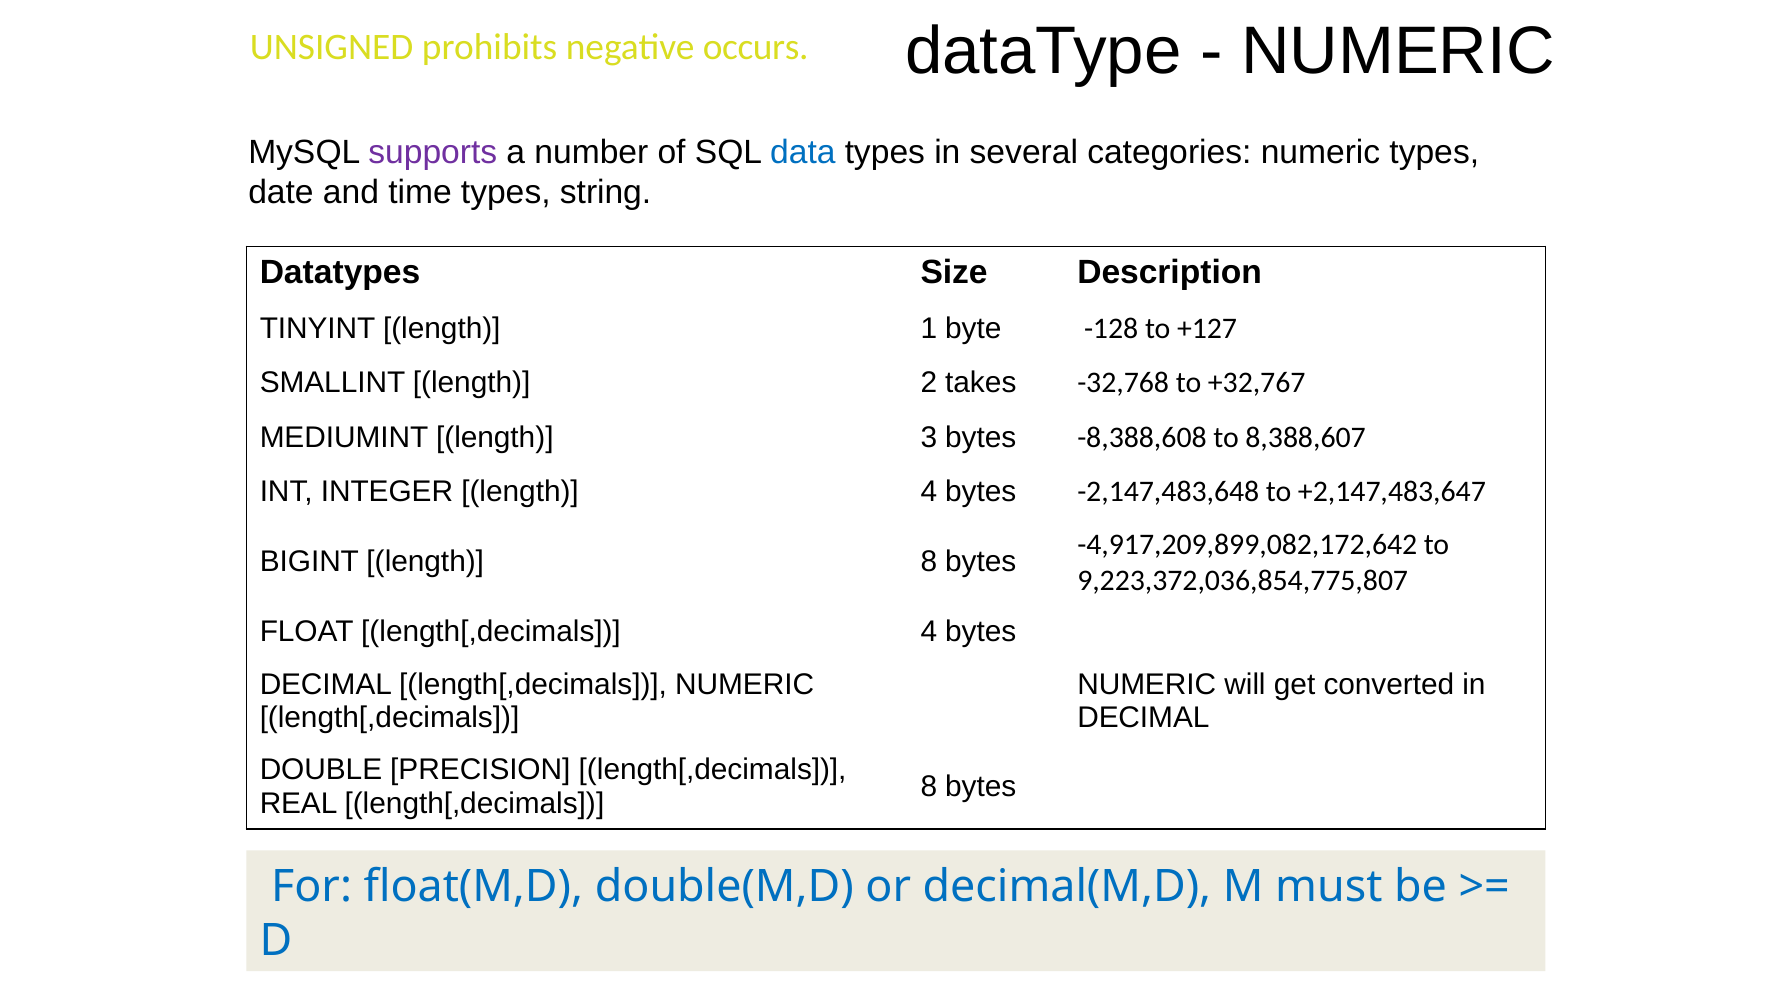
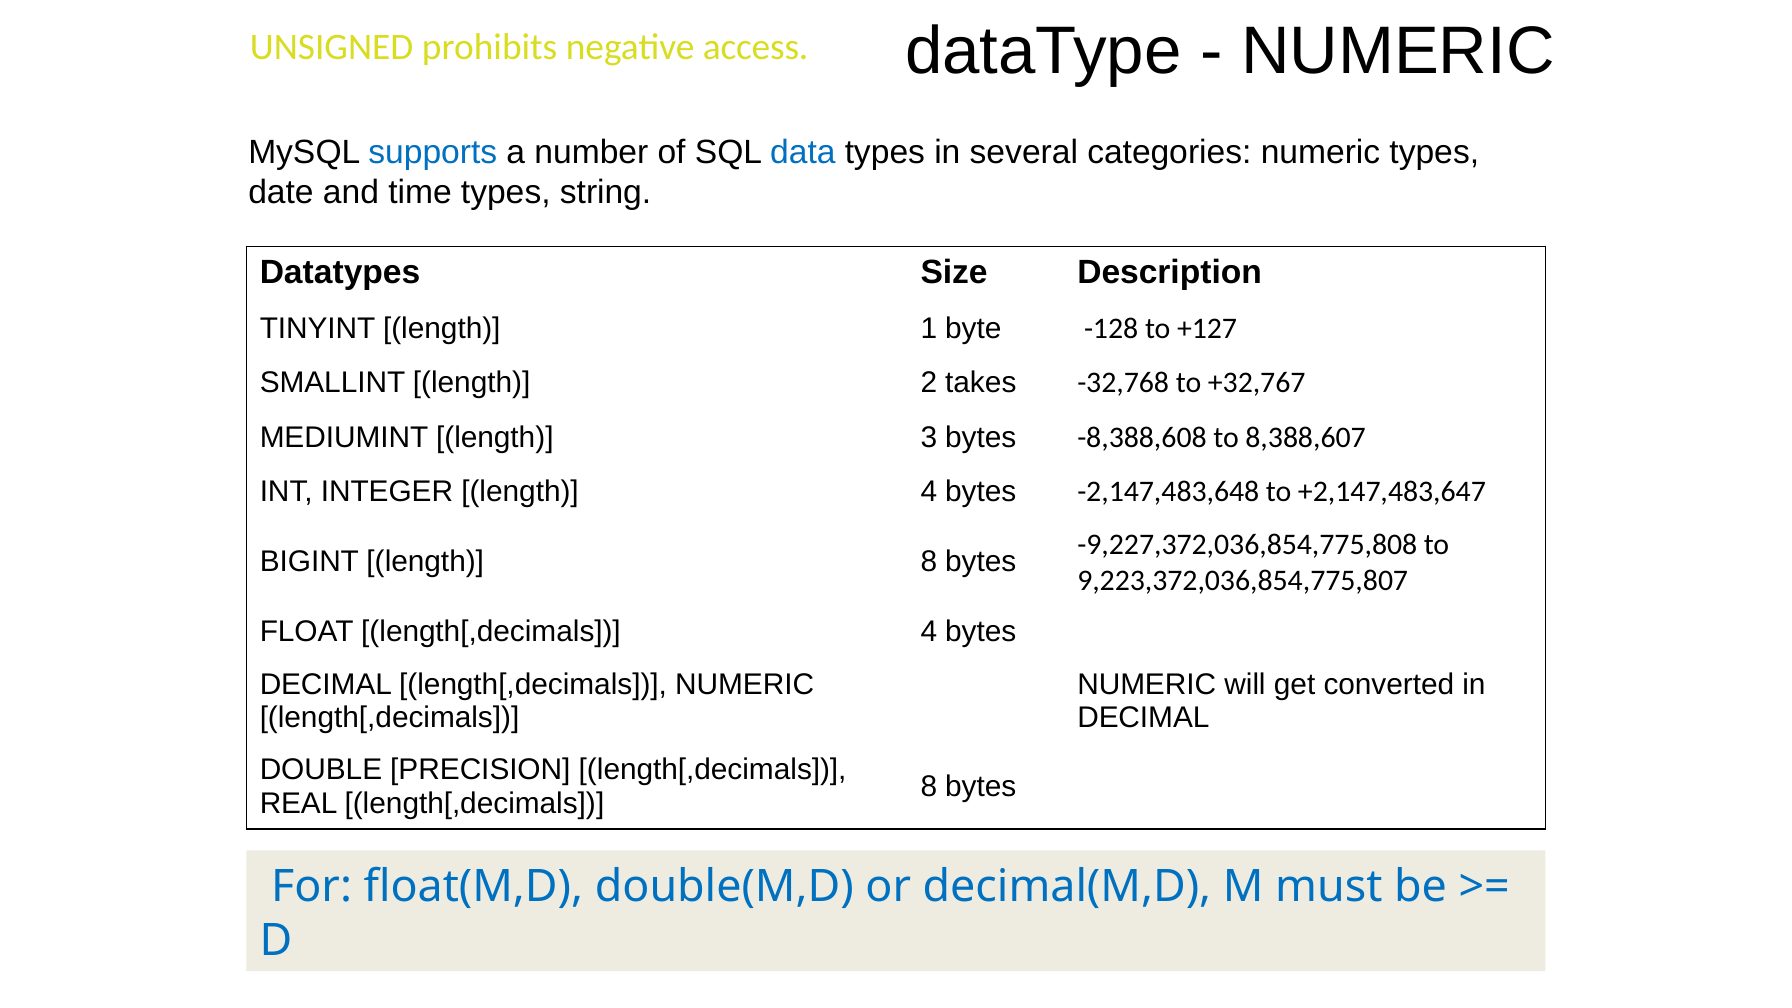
occurs: occurs -> access
supports colour: purple -> blue
-4,917,209,899,082,172,642: -4,917,209,899,082,172,642 -> -9,227,372,036,854,775,808
